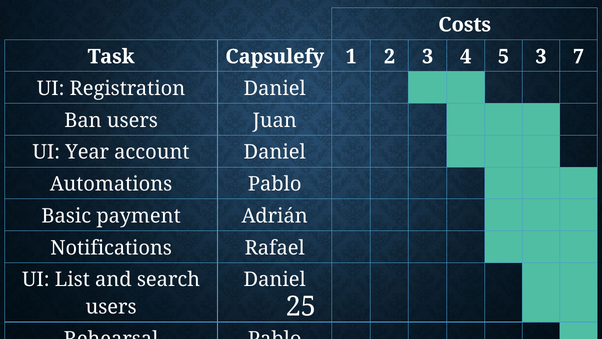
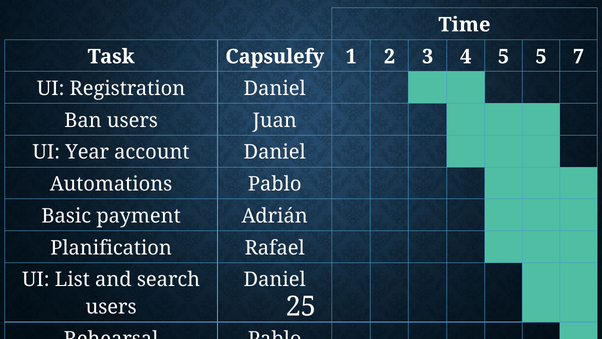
Costs: Costs -> Time
5 3: 3 -> 5
Notifications: Notifications -> Planification
